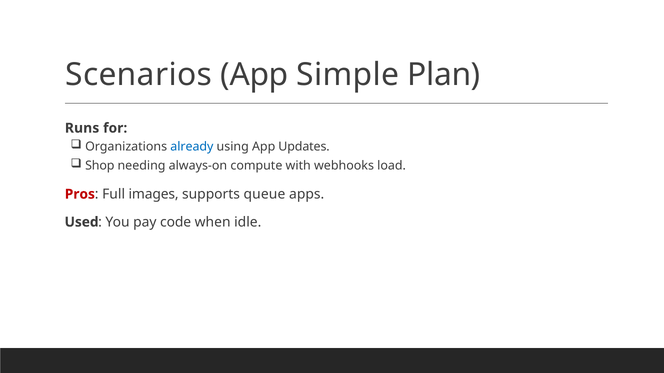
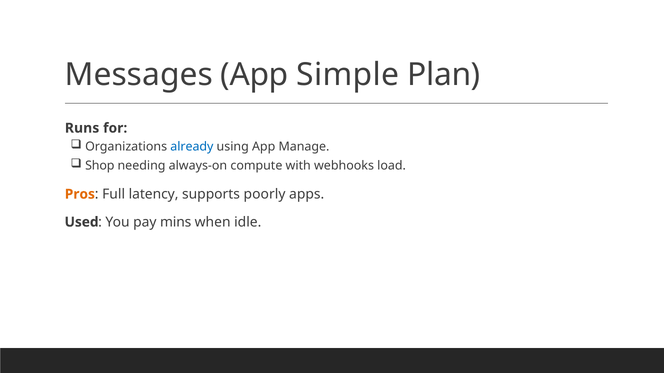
Scenarios: Scenarios -> Messages
Updates: Updates -> Manage
Pros colour: red -> orange
images: images -> latency
queue: queue -> poorly
code: code -> mins
